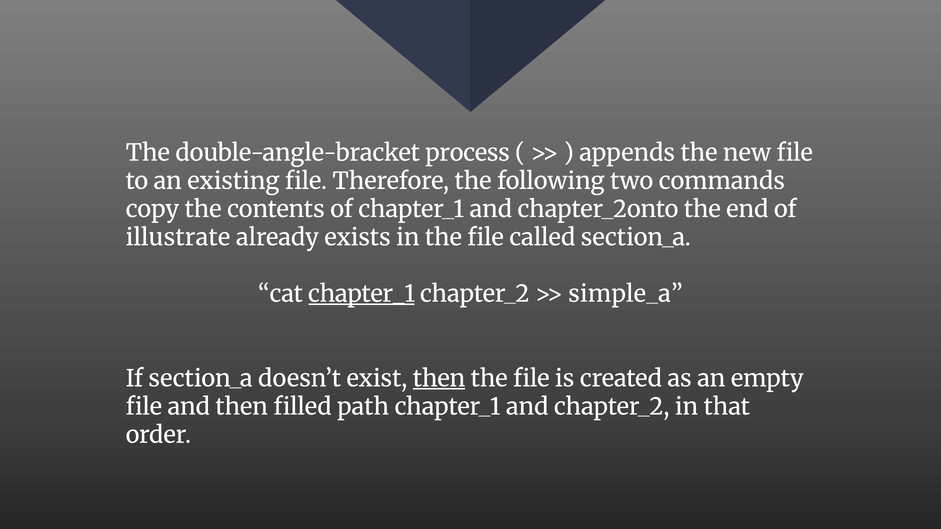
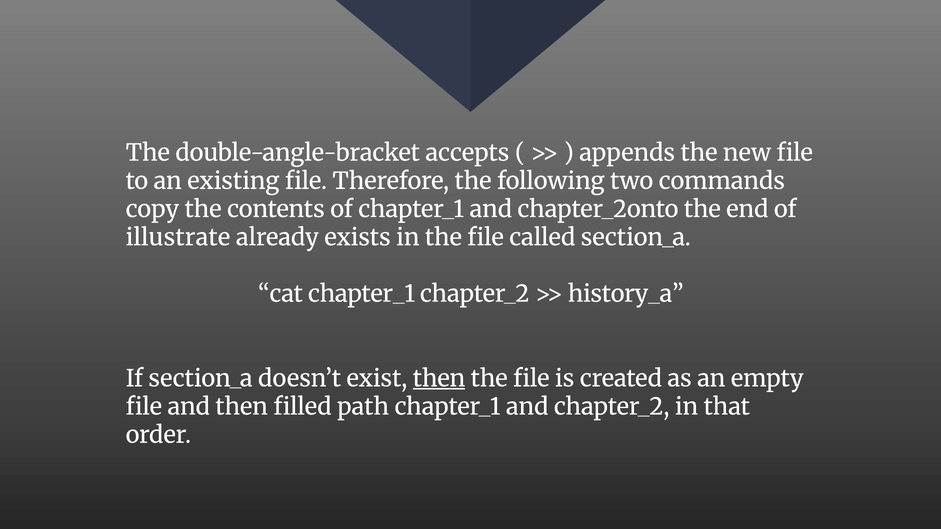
process: process -> accepts
chapter_1 at (361, 294) underline: present -> none
simple_a: simple_a -> history_a
